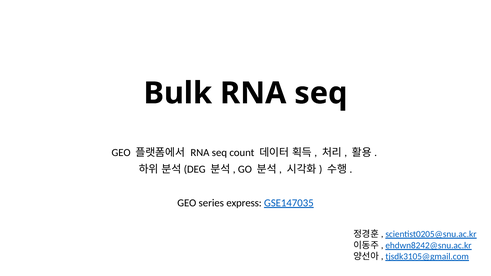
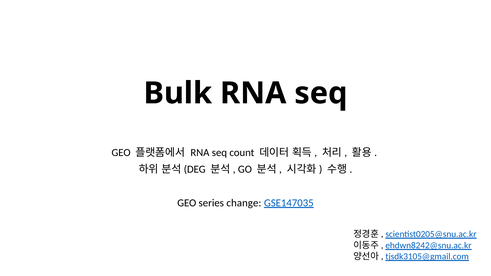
express: express -> change
